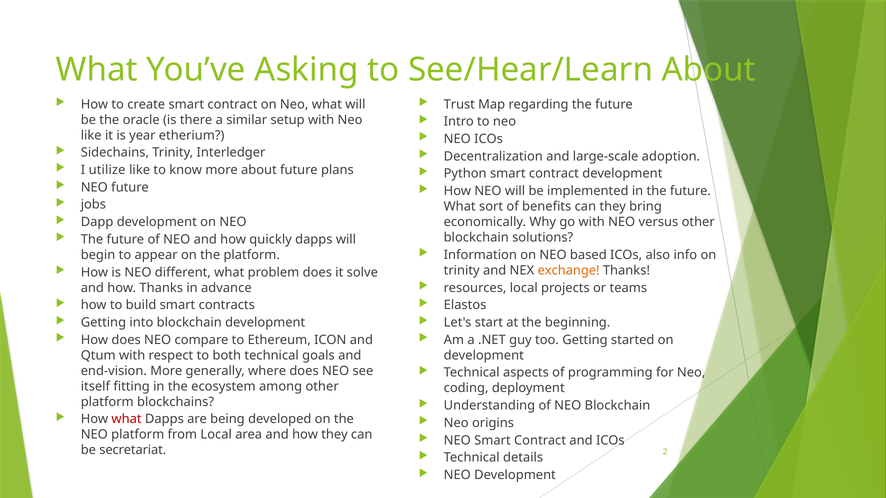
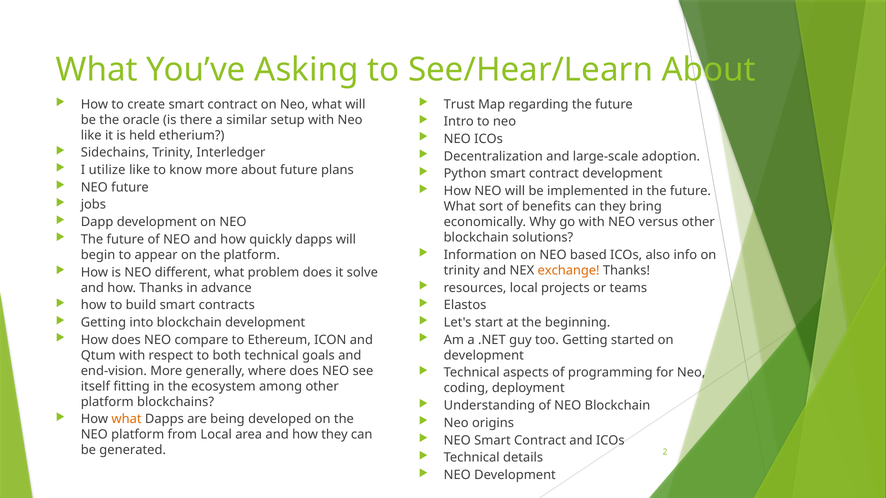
year: year -> held
what at (127, 420) colour: red -> orange
secretariat: secretariat -> generated
